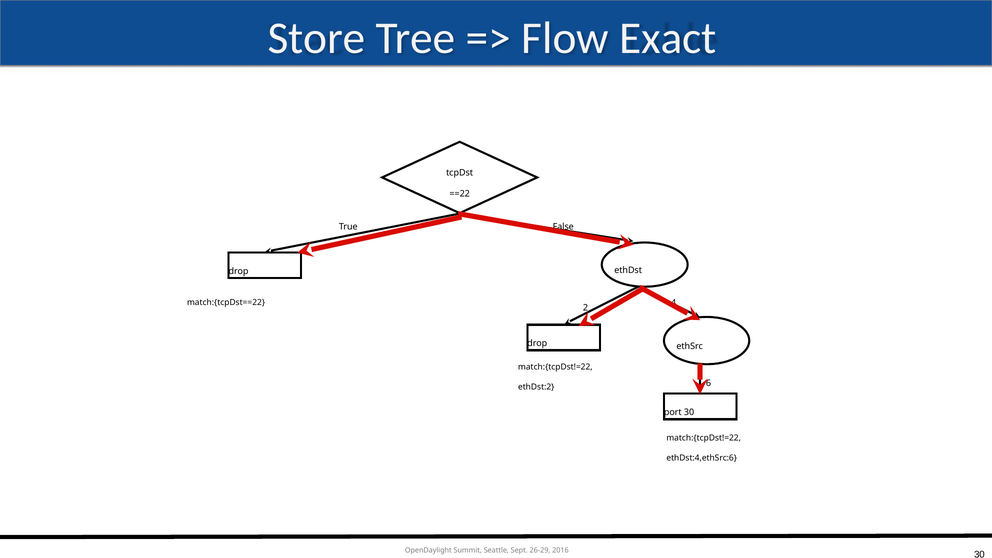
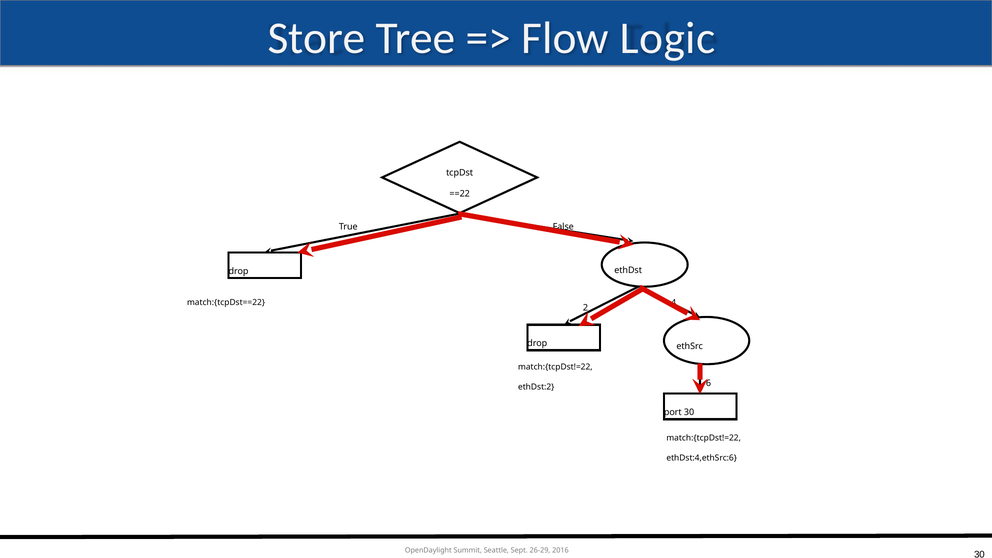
Exact: Exact -> Logic
